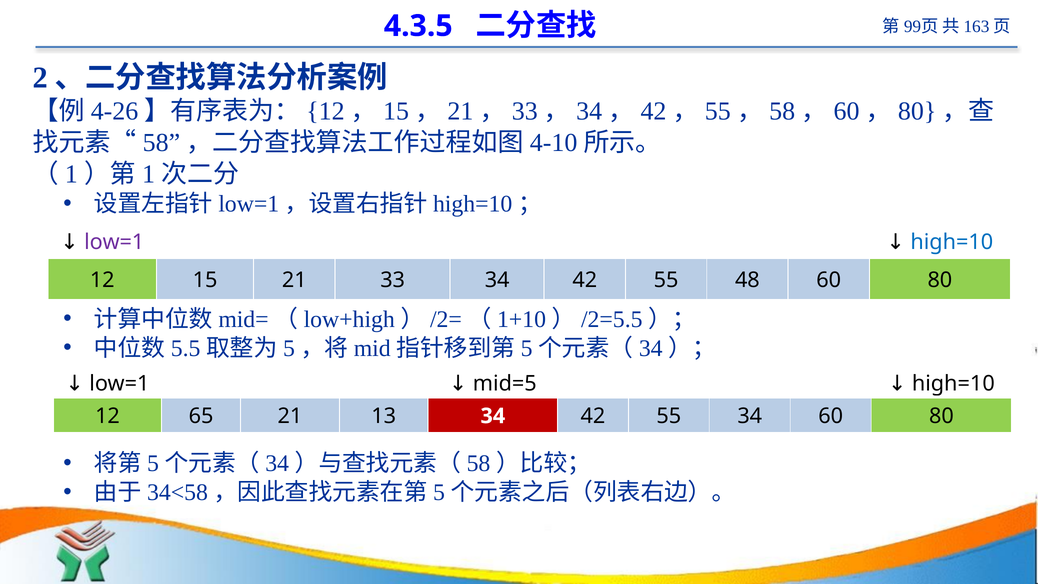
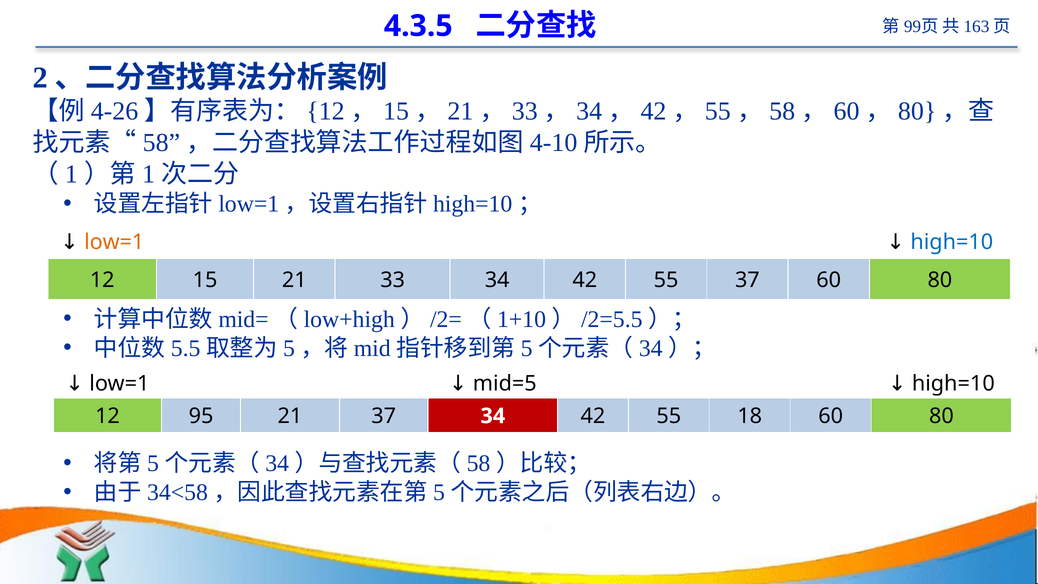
low=1 at (114, 242) colour: purple -> orange
55 48: 48 -> 37
65: 65 -> 95
21 13: 13 -> 37
55 34: 34 -> 18
